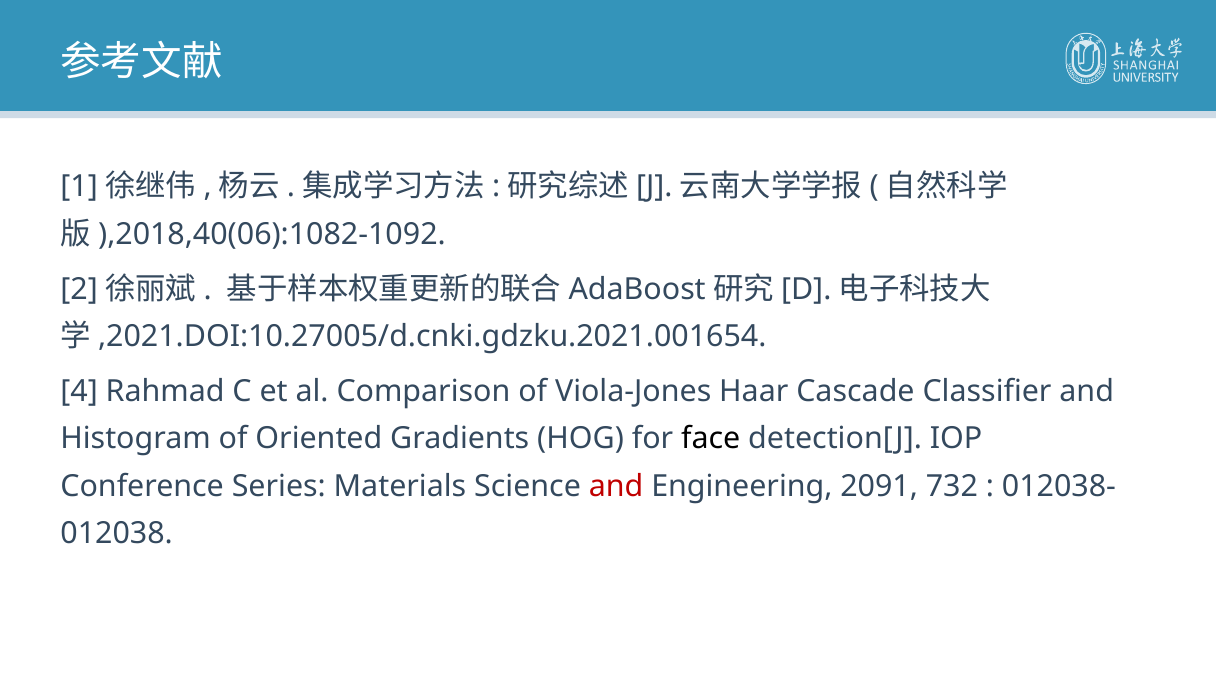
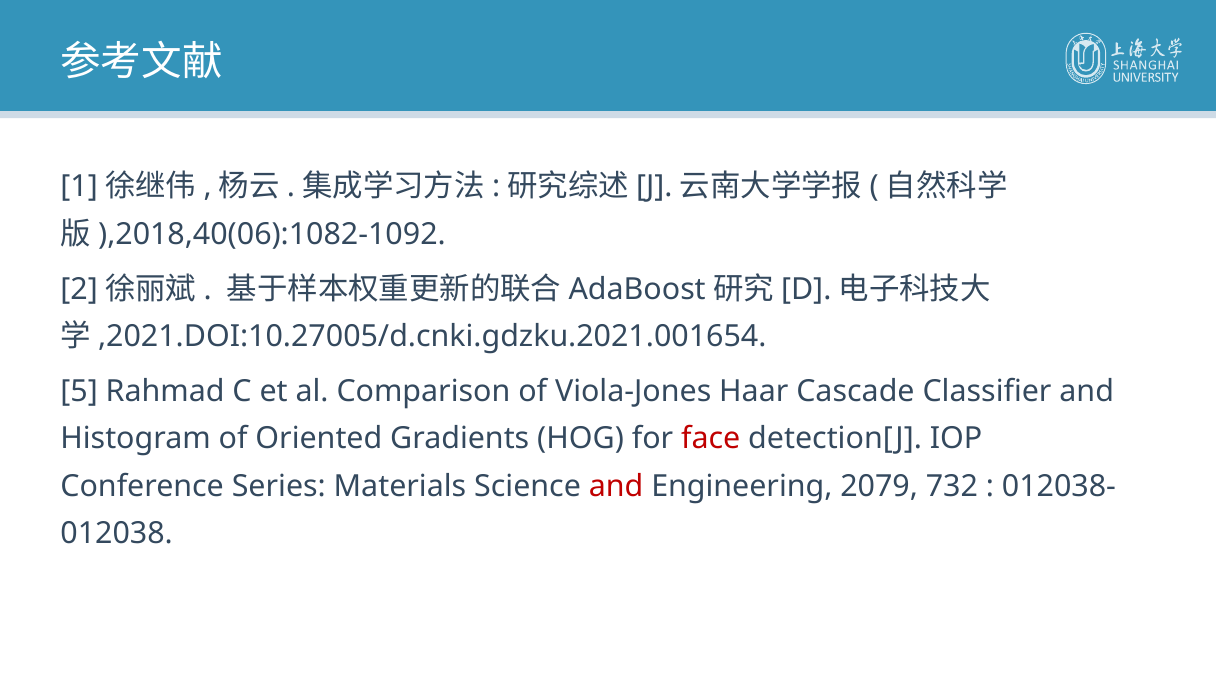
4: 4 -> 5
face colour: black -> red
2091: 2091 -> 2079
